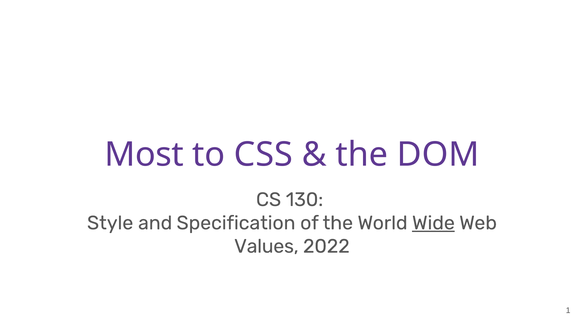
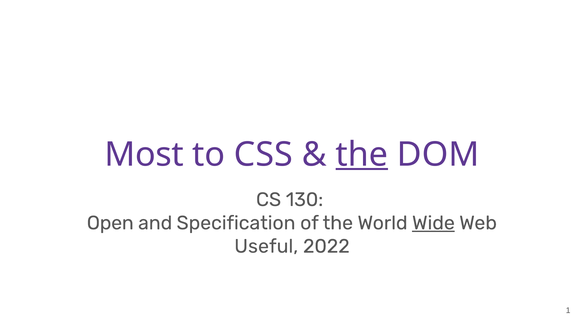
the at (362, 155) underline: none -> present
Style: Style -> Open
Values: Values -> Useful
